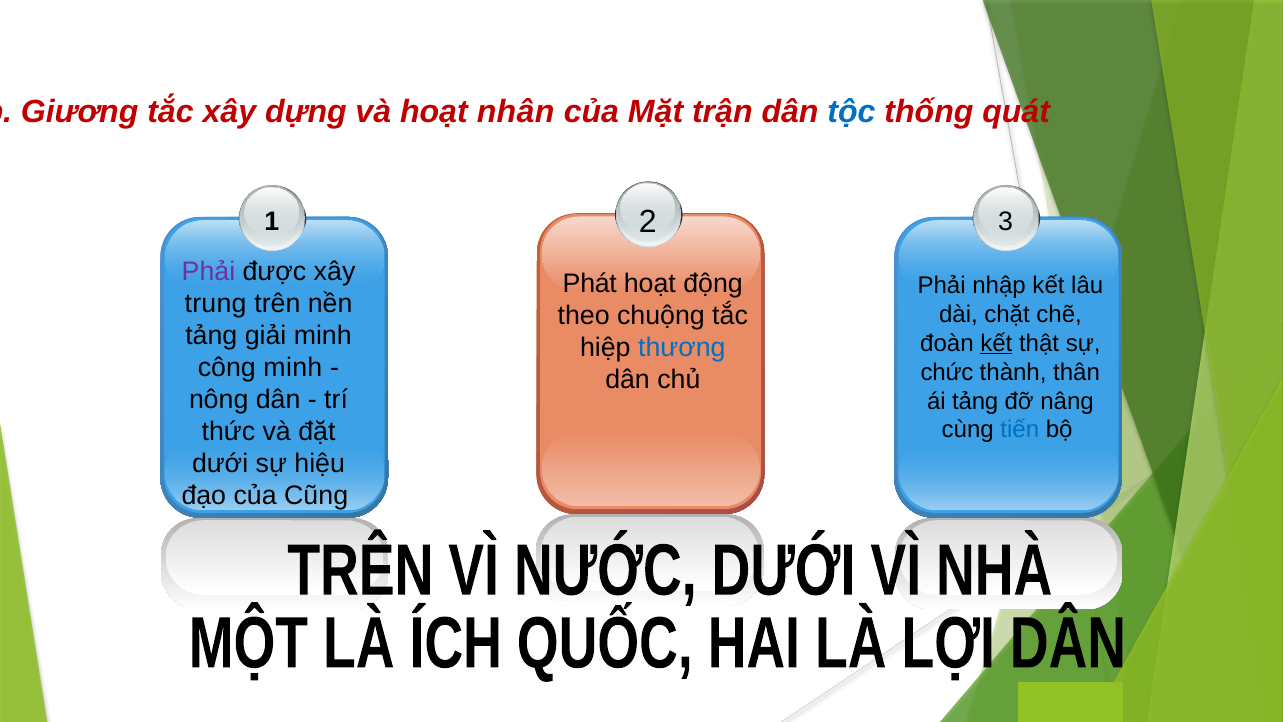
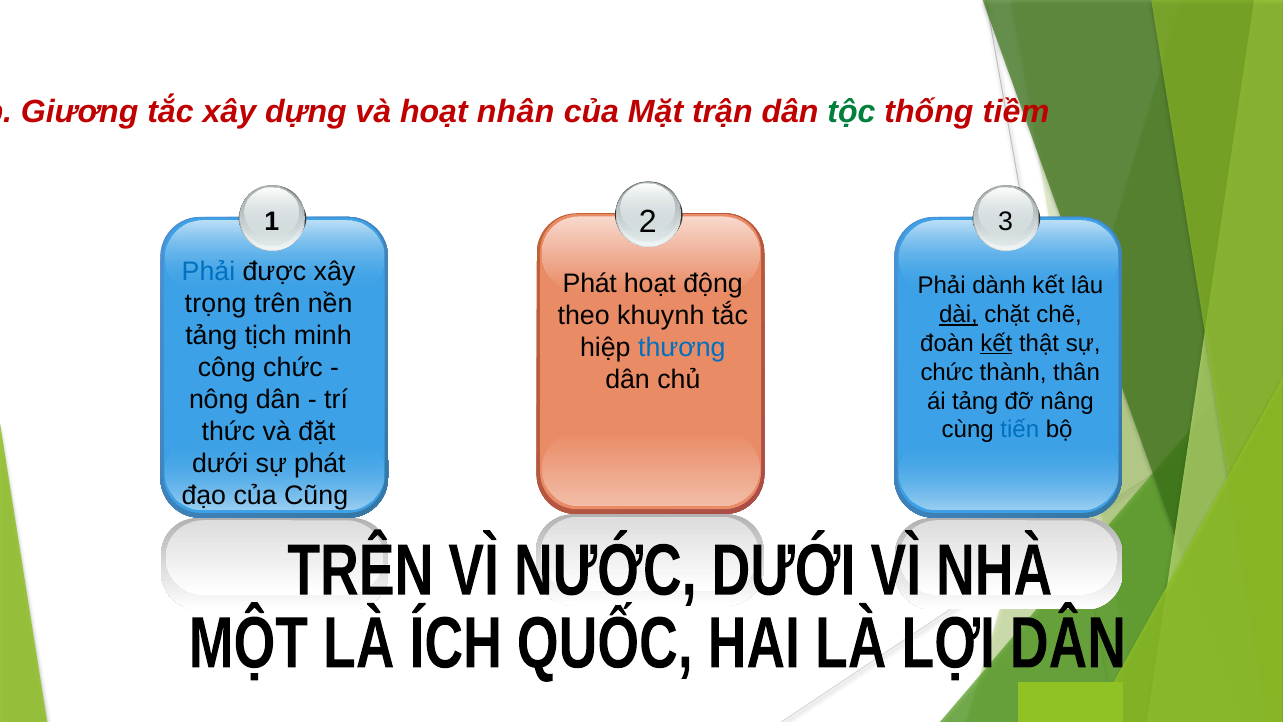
tộc colour: blue -> green
quát: quát -> tiềm
Phải at (208, 271) colour: purple -> blue
nhập: nhập -> dành
trung: trung -> trọng
dài underline: none -> present
chuộng: chuộng -> khuynh
giải: giải -> tịch
công minh: minh -> chức
sự hiệu: hiệu -> phát
